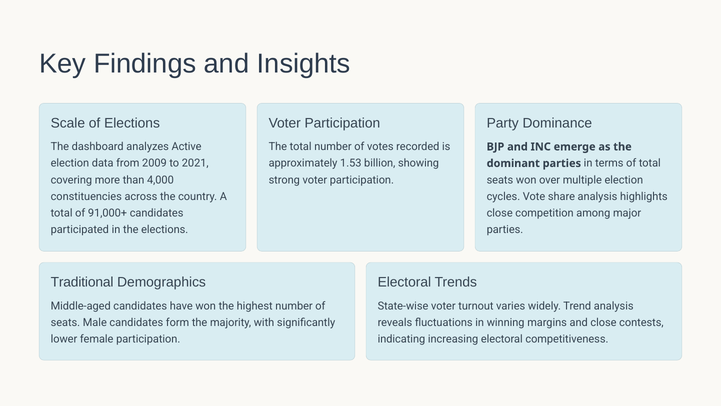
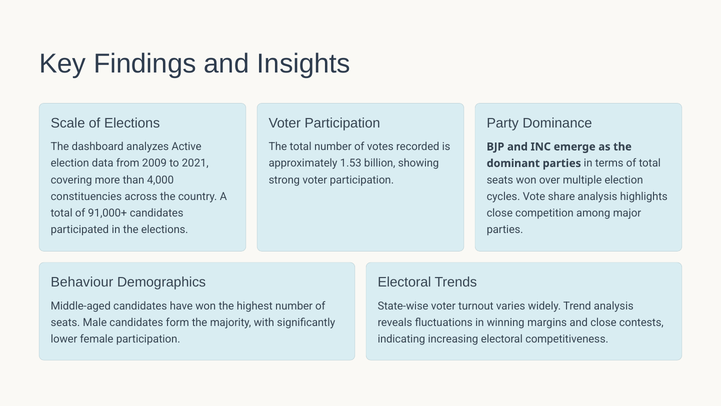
Traditional: Traditional -> Behaviour
